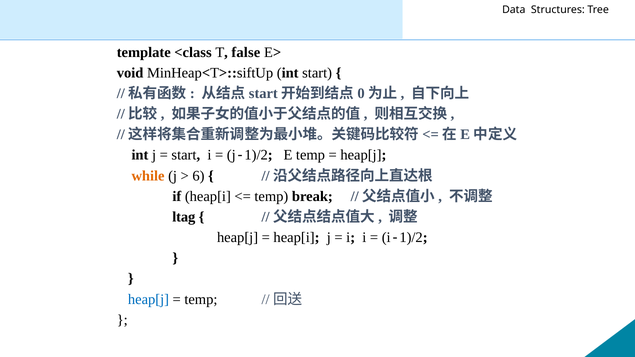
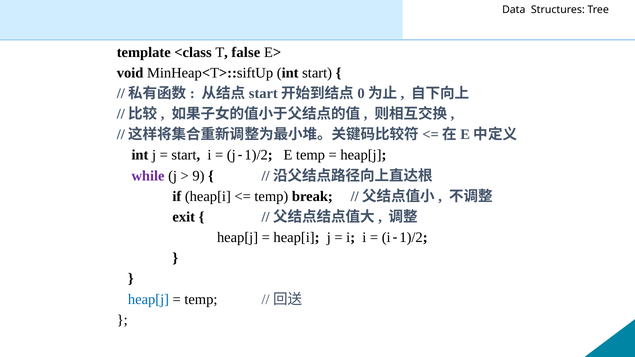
while colour: orange -> purple
6: 6 -> 9
ltag: ltag -> exit
